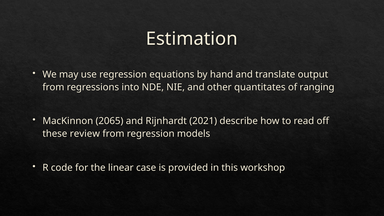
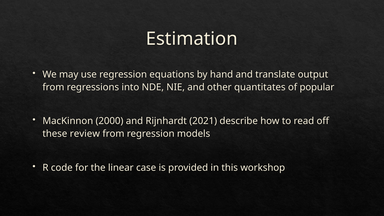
ranging: ranging -> popular
2065: 2065 -> 2000
